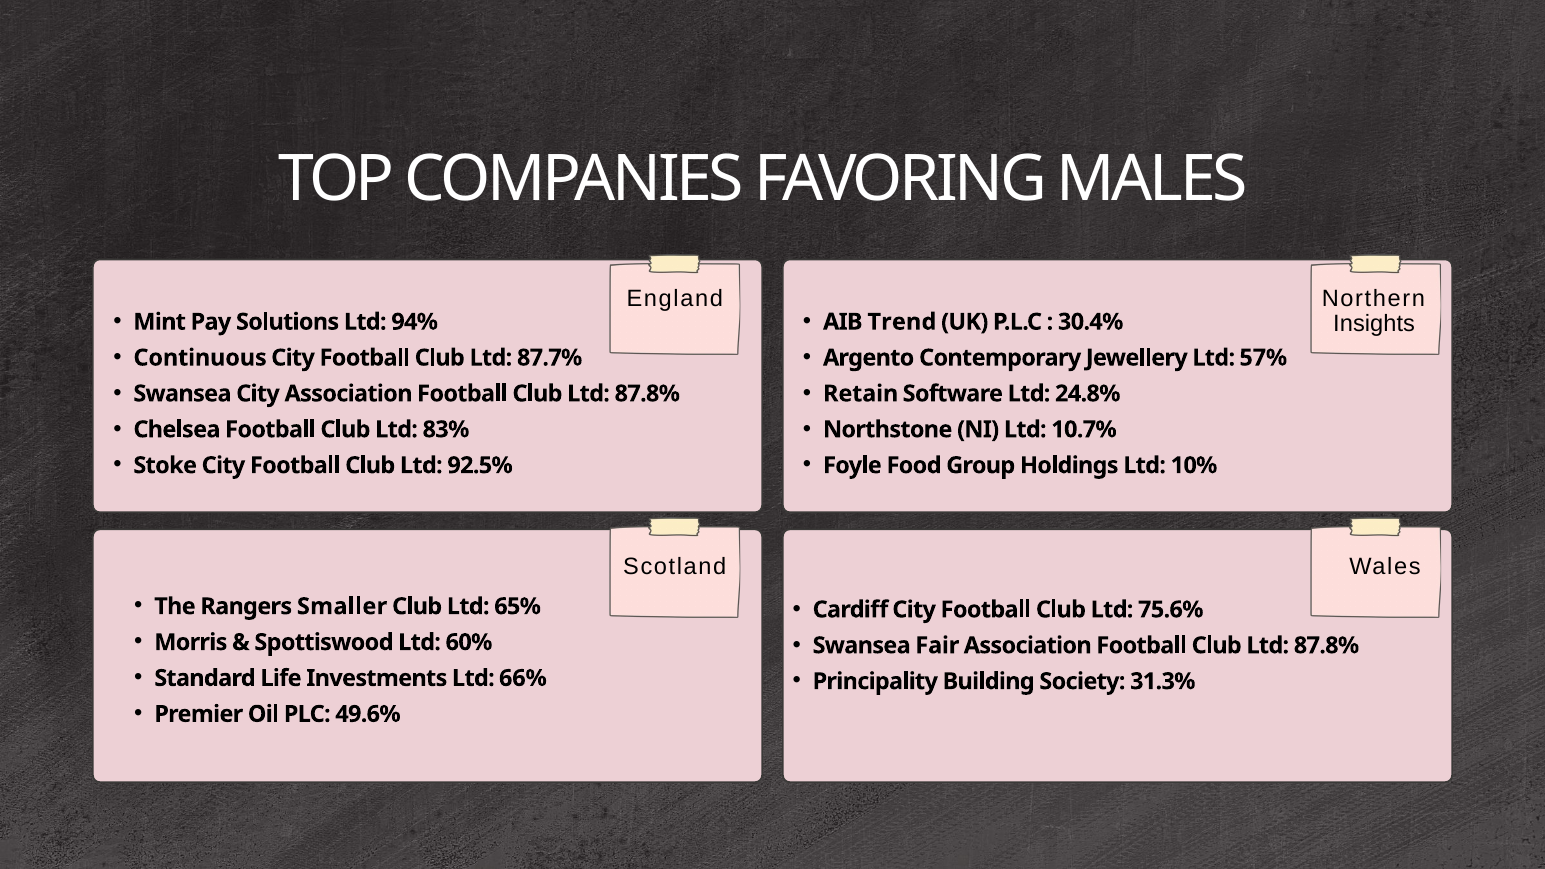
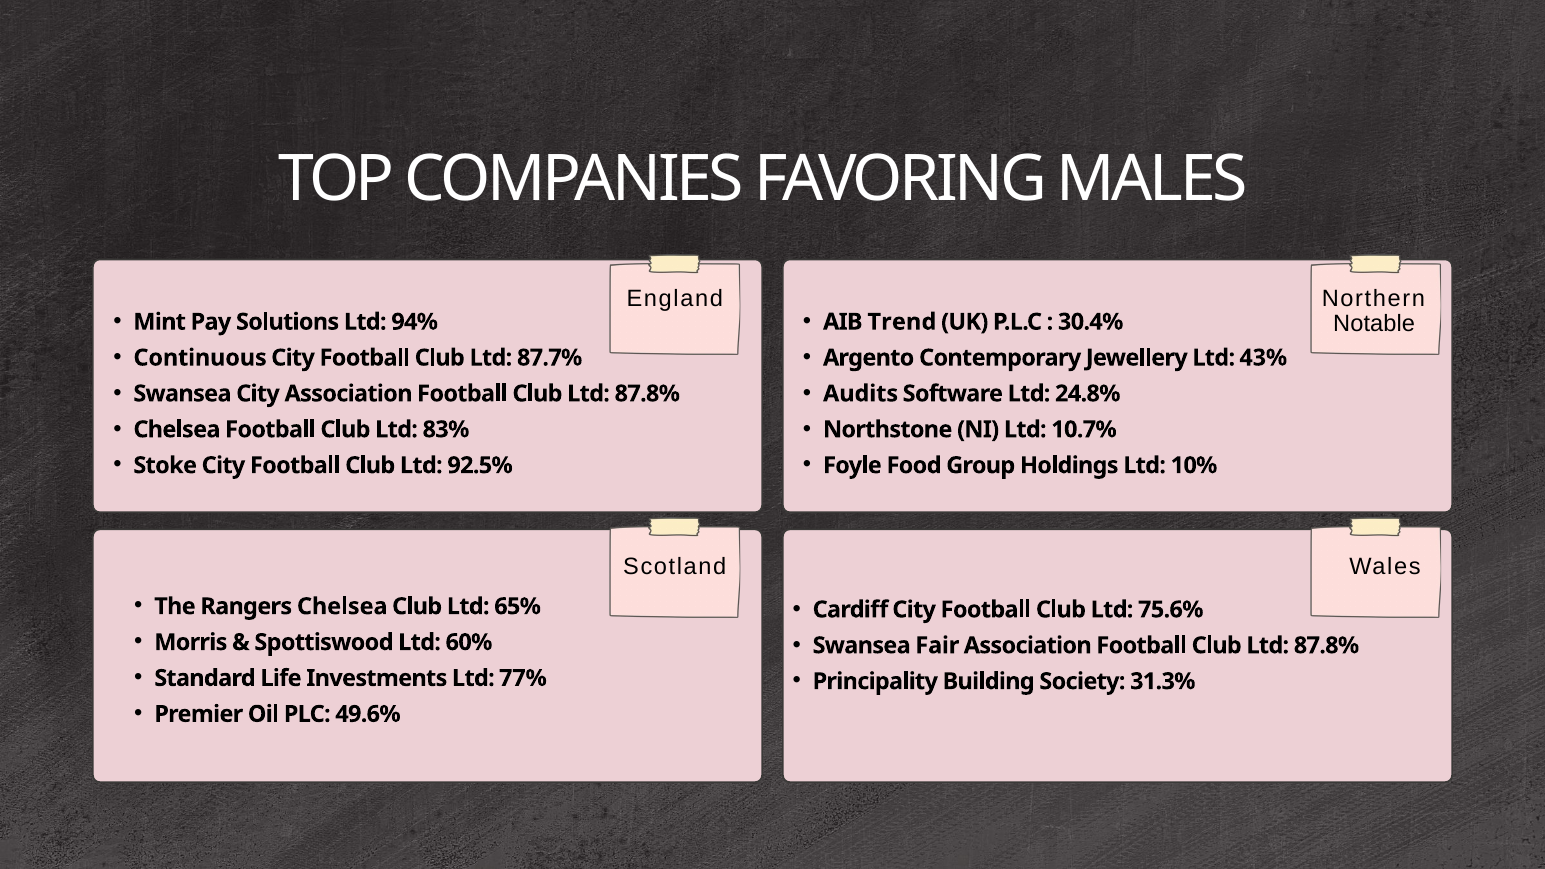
Insights: Insights -> Notable
57%: 57% -> 43%
Retain: Retain -> Audits
Rangers Smaller: Smaller -> Chelsea
66%: 66% -> 77%
